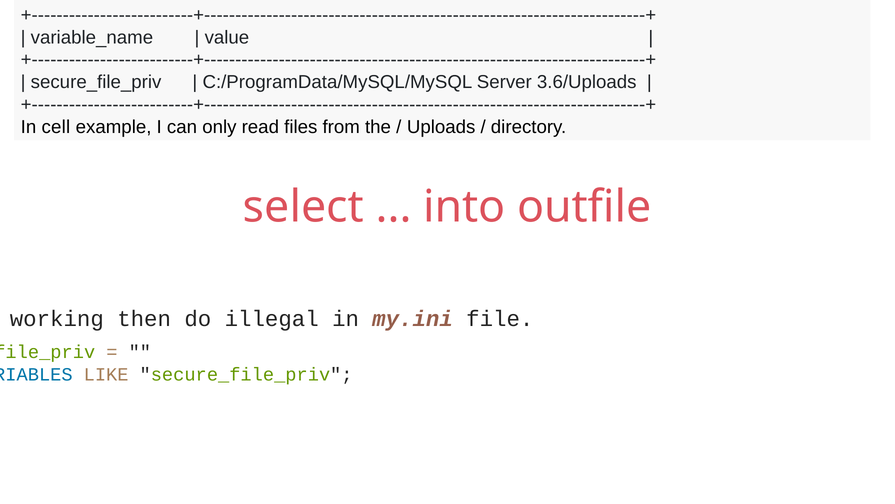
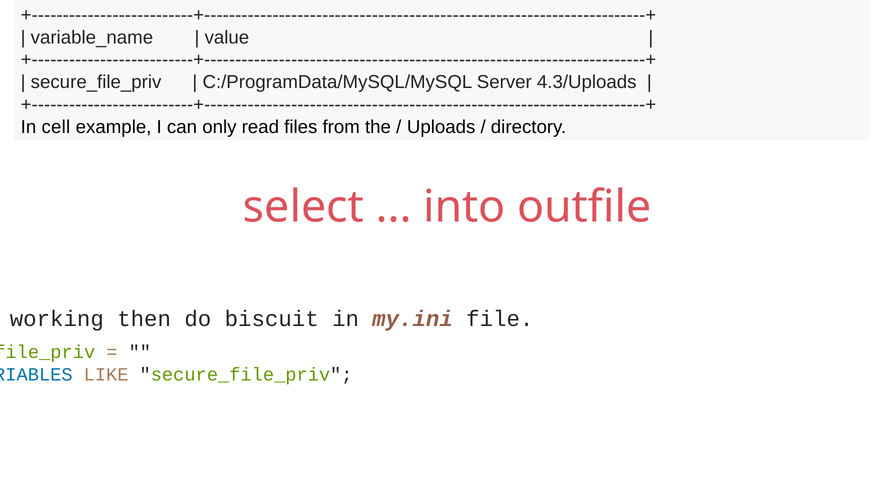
3.6/Uploads: 3.6/Uploads -> 4.3/Uploads
illegal: illegal -> biscuit
